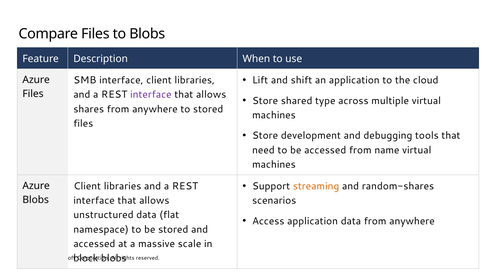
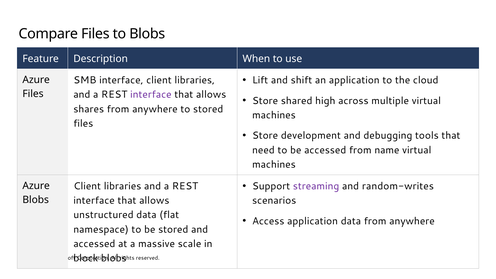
type: type -> high
streaming colour: orange -> purple
random-shares: random-shares -> random-writes
